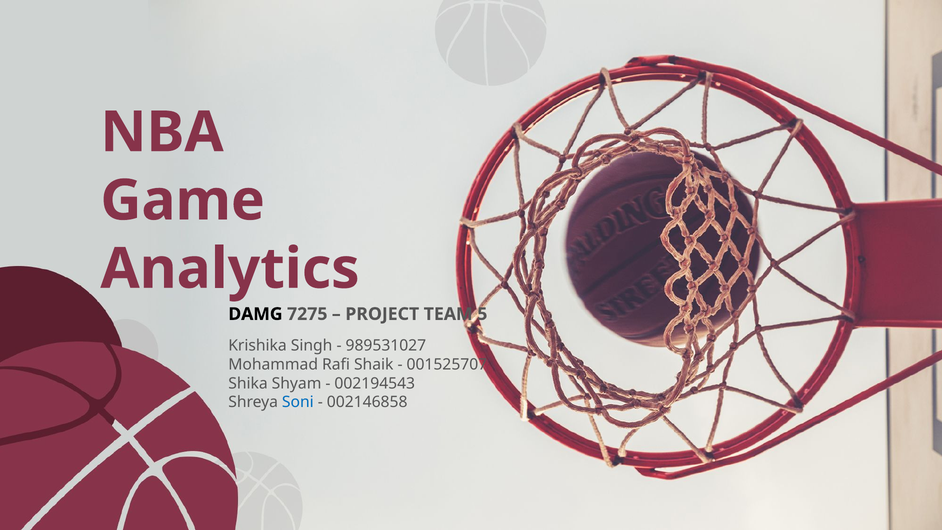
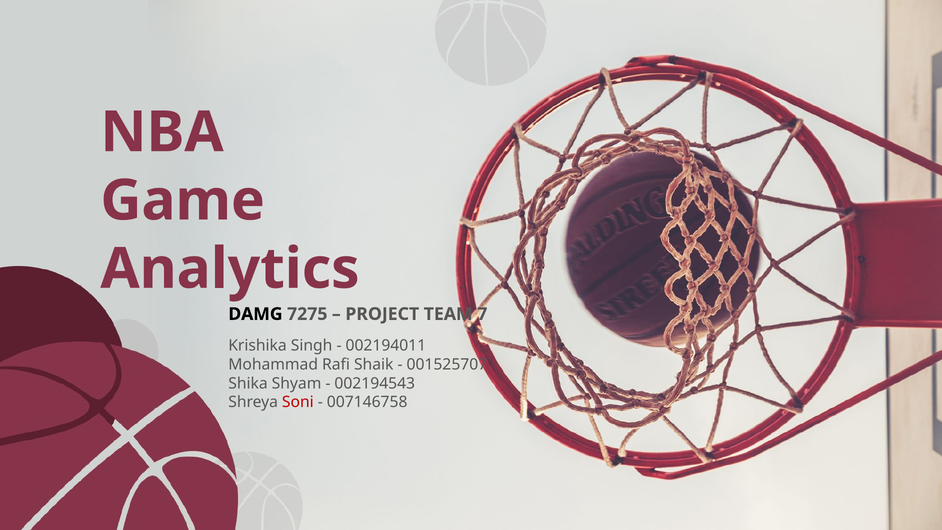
5: 5 -> 7
989531027: 989531027 -> 002194011
Soni colour: blue -> red
002146858: 002146858 -> 007146758
